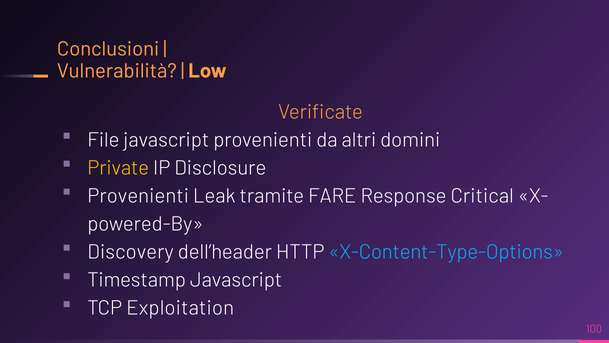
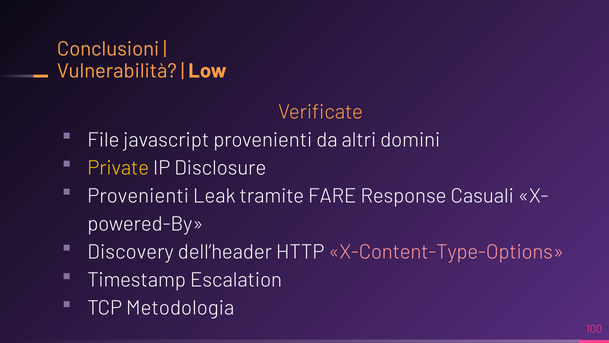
Critical: Critical -> Casuali
X-Content-Type-Options colour: light blue -> pink
Timestamp Javascript: Javascript -> Escalation
Exploitation: Exploitation -> Metodologia
